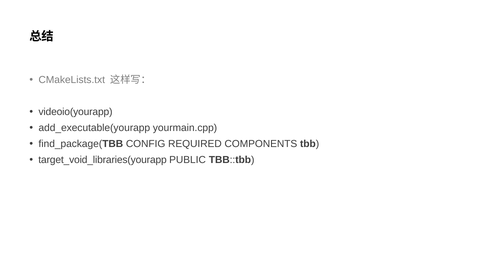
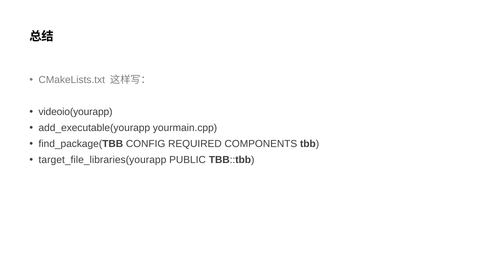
target_void_libraries(yourapp: target_void_libraries(yourapp -> target_file_libraries(yourapp
